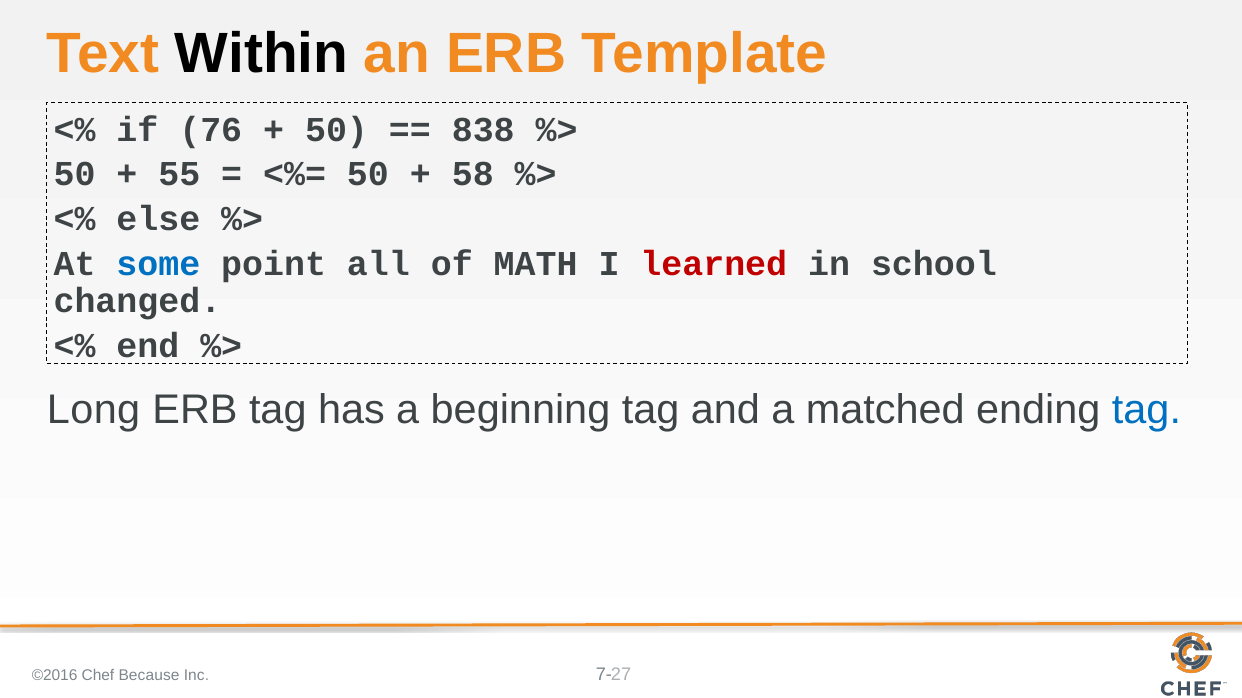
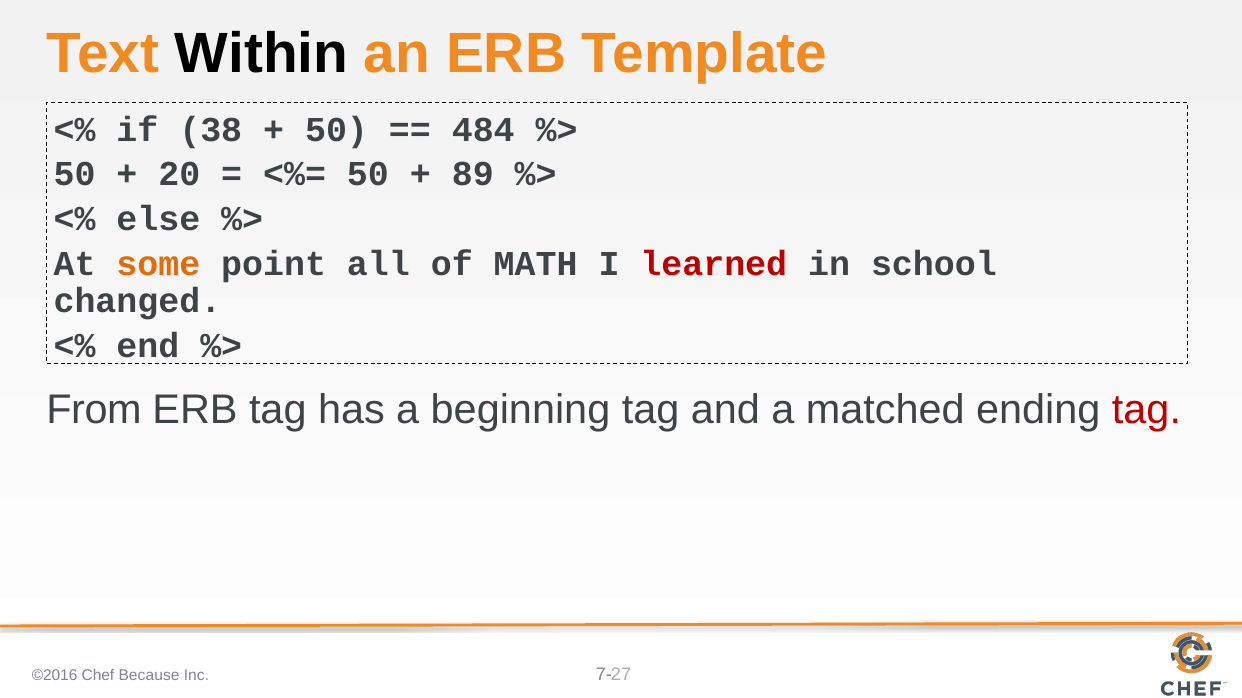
76: 76 -> 38
838: 838 -> 484
55: 55 -> 20
58: 58 -> 89
some colour: blue -> orange
Long: Long -> From
tag at (1146, 410) colour: blue -> red
